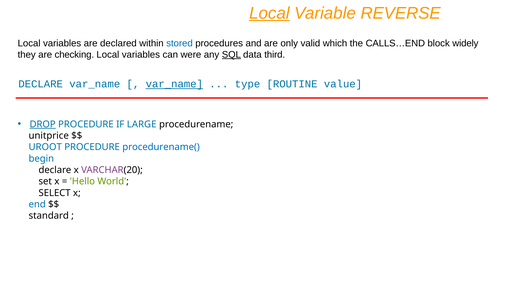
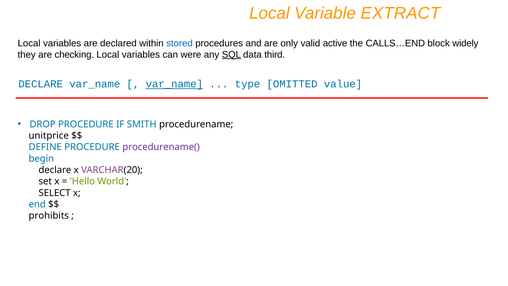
Local at (269, 13) underline: present -> none
REVERSE: REVERSE -> EXTRACT
which: which -> active
ROUTINE: ROUTINE -> OMITTED
DROP underline: present -> none
LARGE: LARGE -> SMITH
UROOT: UROOT -> DEFINE
procedurename( colour: blue -> purple
standard: standard -> prohibits
